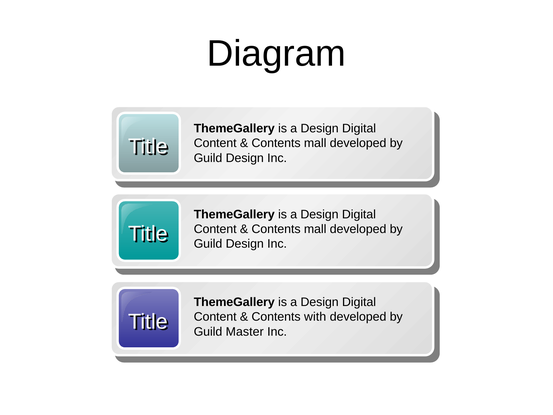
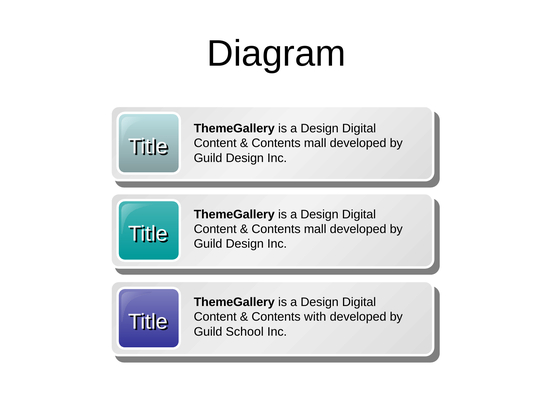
Master: Master -> School
